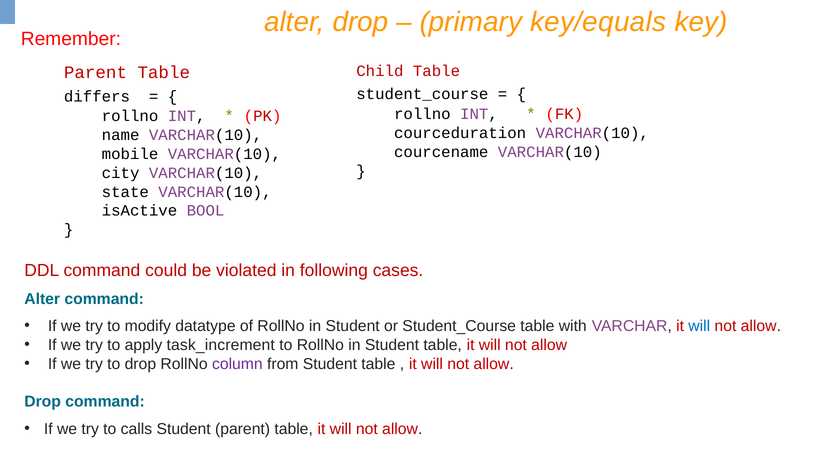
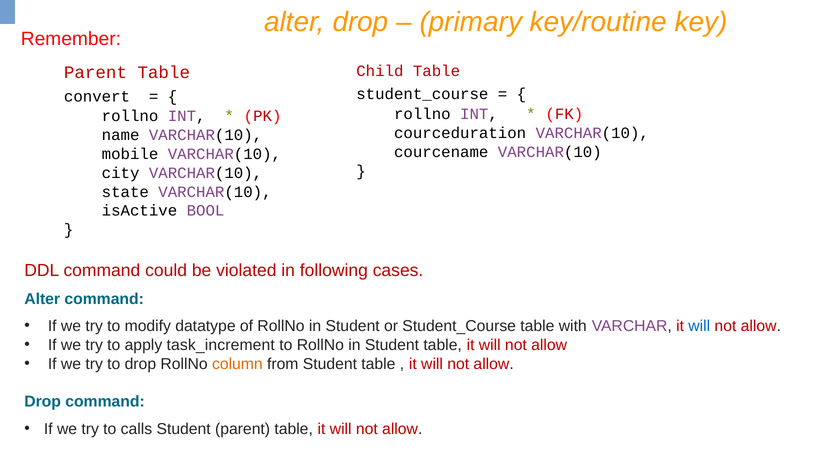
key/equals: key/equals -> key/routine
differs: differs -> convert
column colour: purple -> orange
